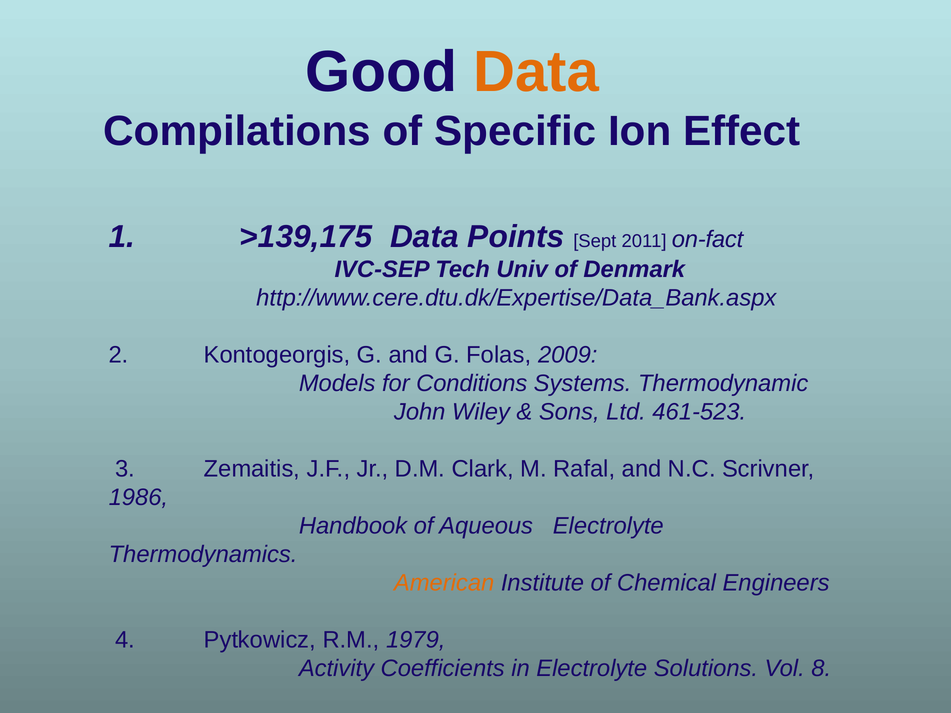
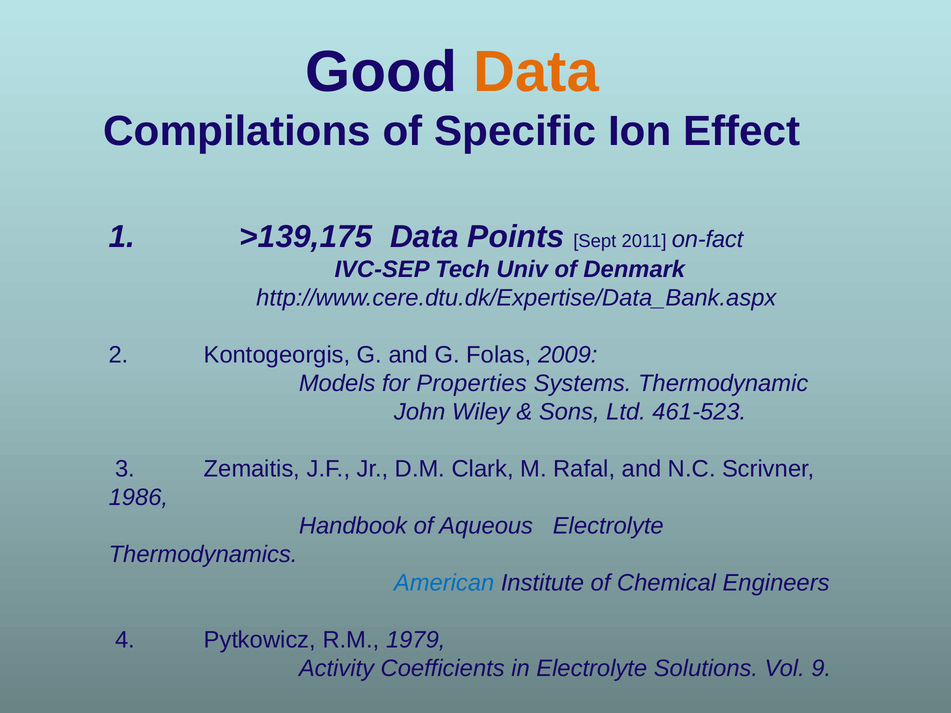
Conditions: Conditions -> Properties
American colour: orange -> blue
8: 8 -> 9
